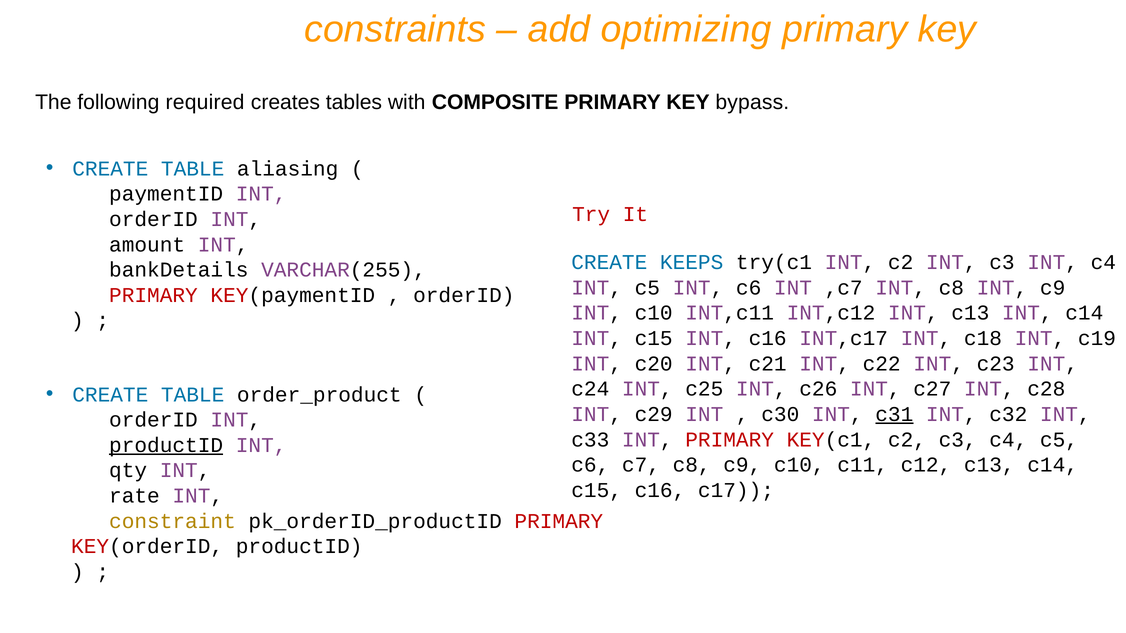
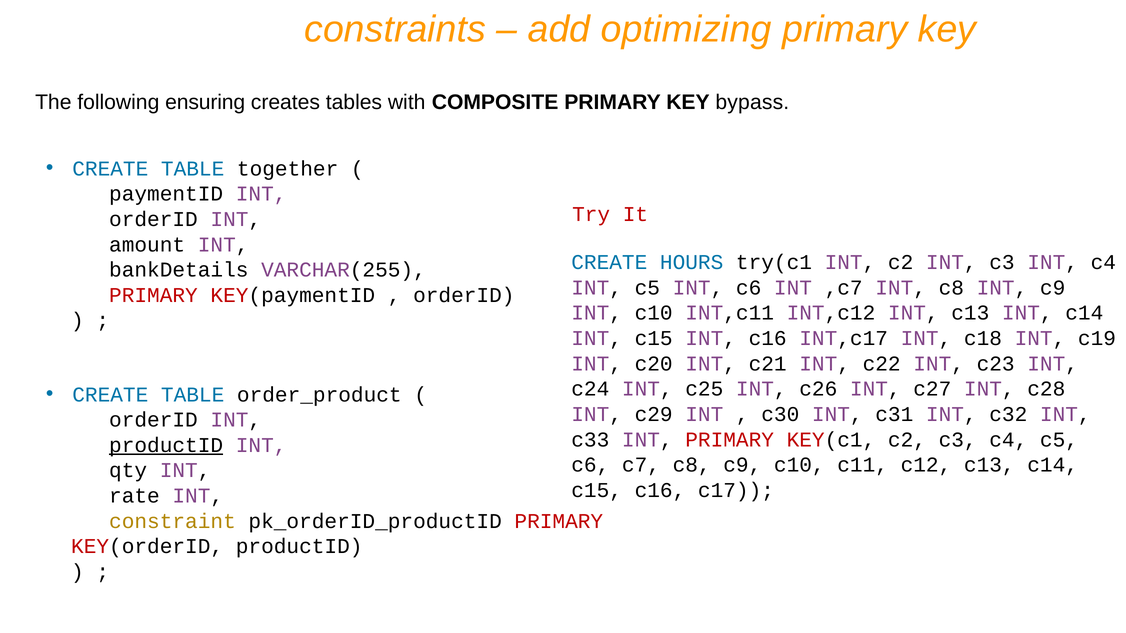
required: required -> ensuring
aliasing: aliasing -> together
KEEPS: KEEPS -> HOURS
c31 underline: present -> none
